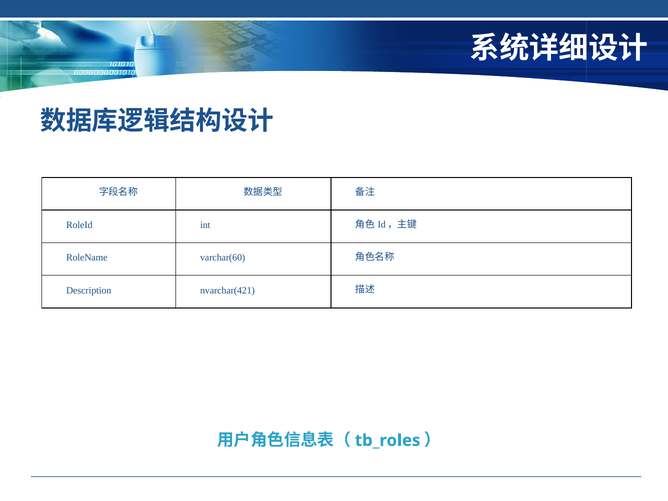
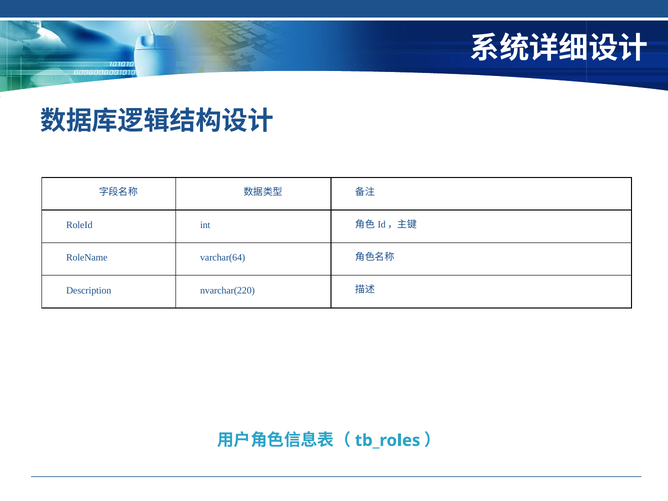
varchar(60: varchar(60 -> varchar(64
nvarchar(421: nvarchar(421 -> nvarchar(220
